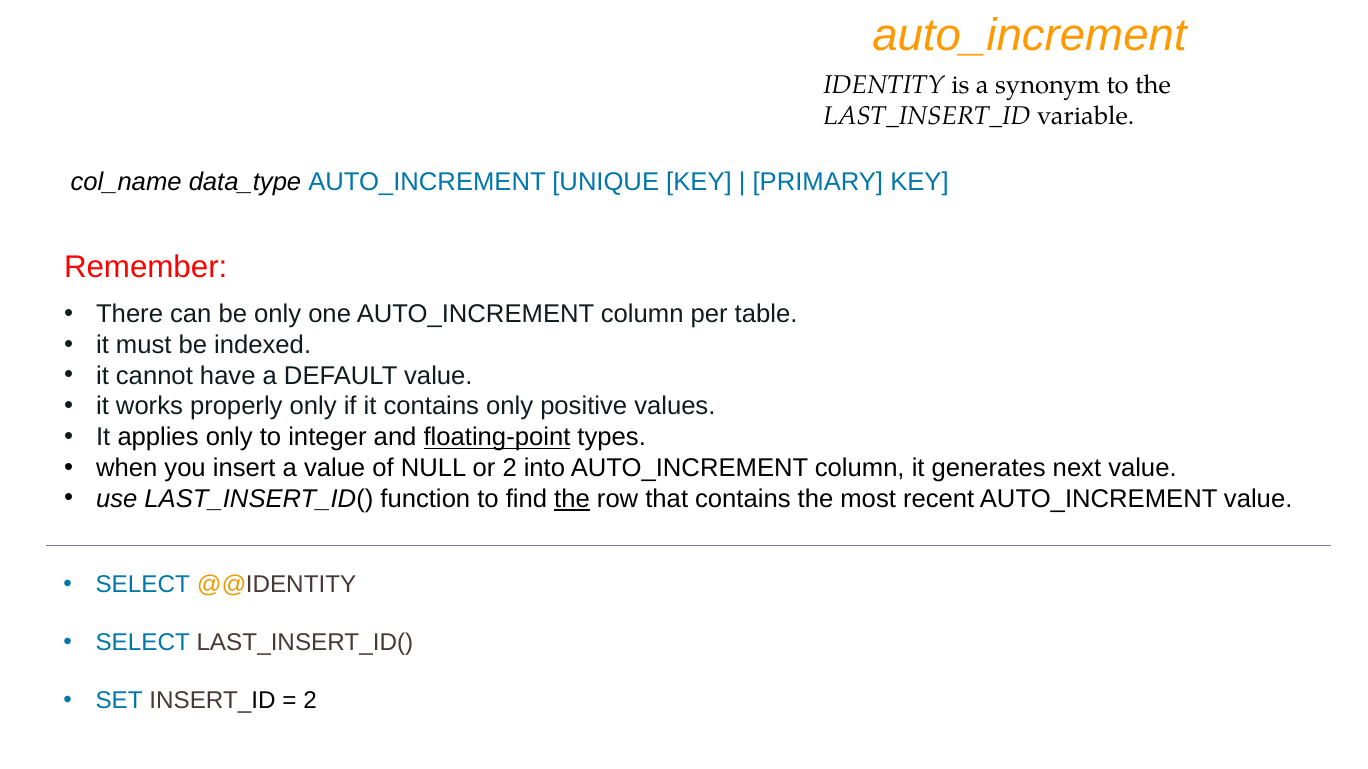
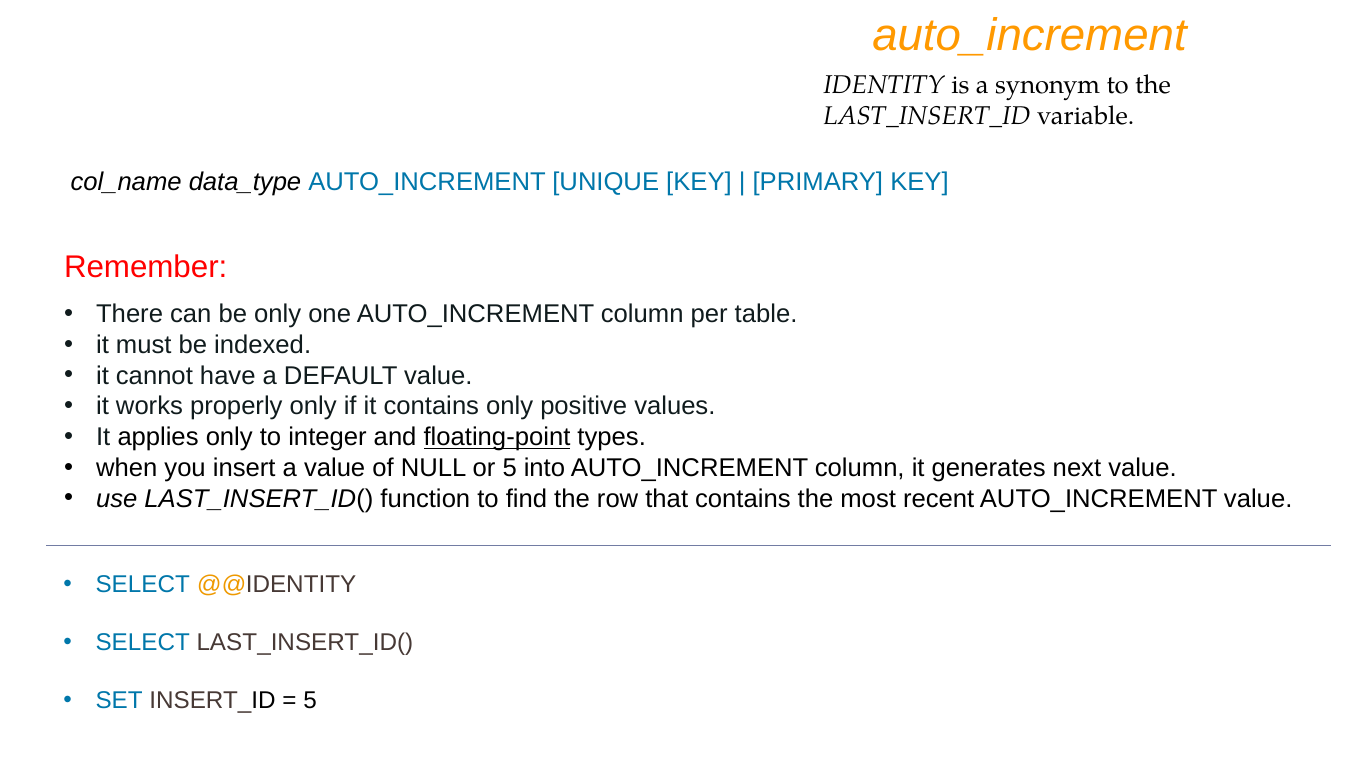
or 2: 2 -> 5
the at (572, 499) underline: present -> none
2 at (310, 701): 2 -> 5
